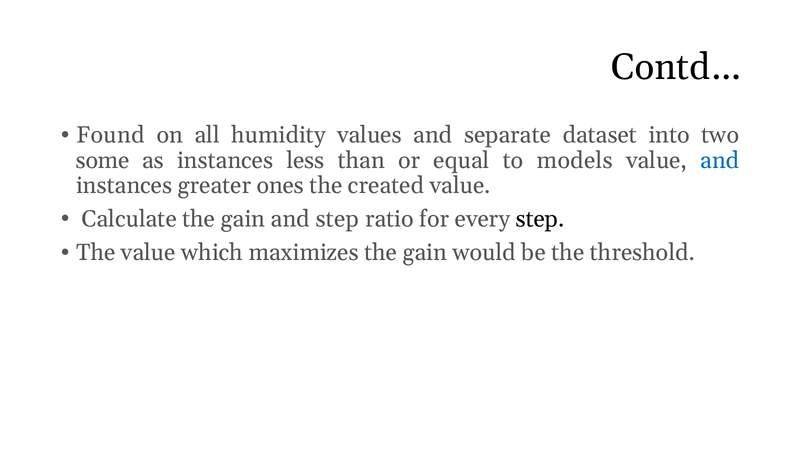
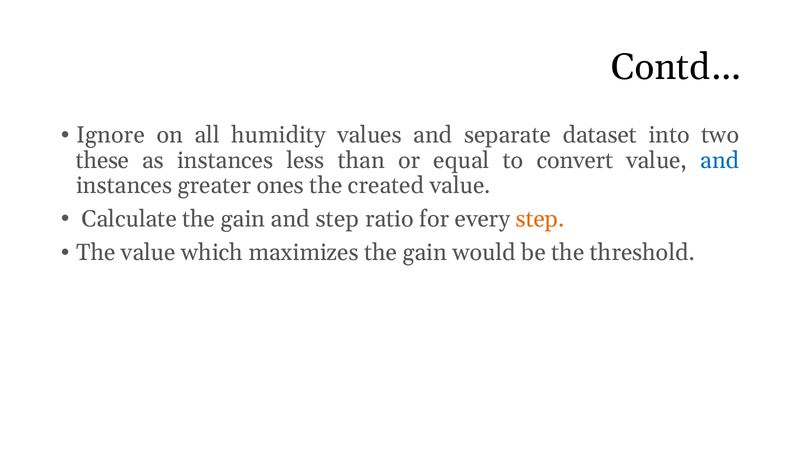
Found: Found -> Ignore
some: some -> these
models: models -> convert
step at (540, 219) colour: black -> orange
